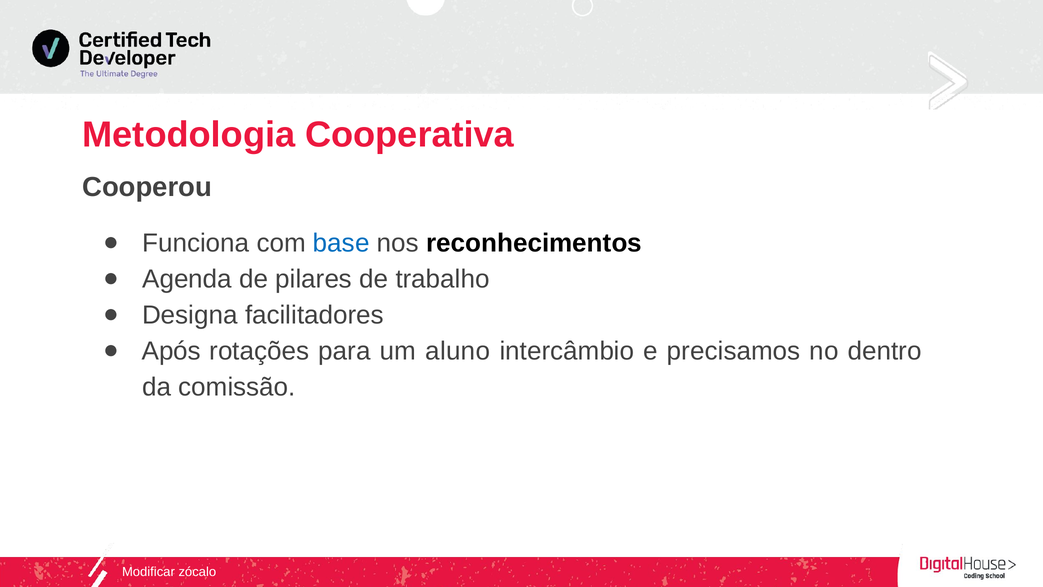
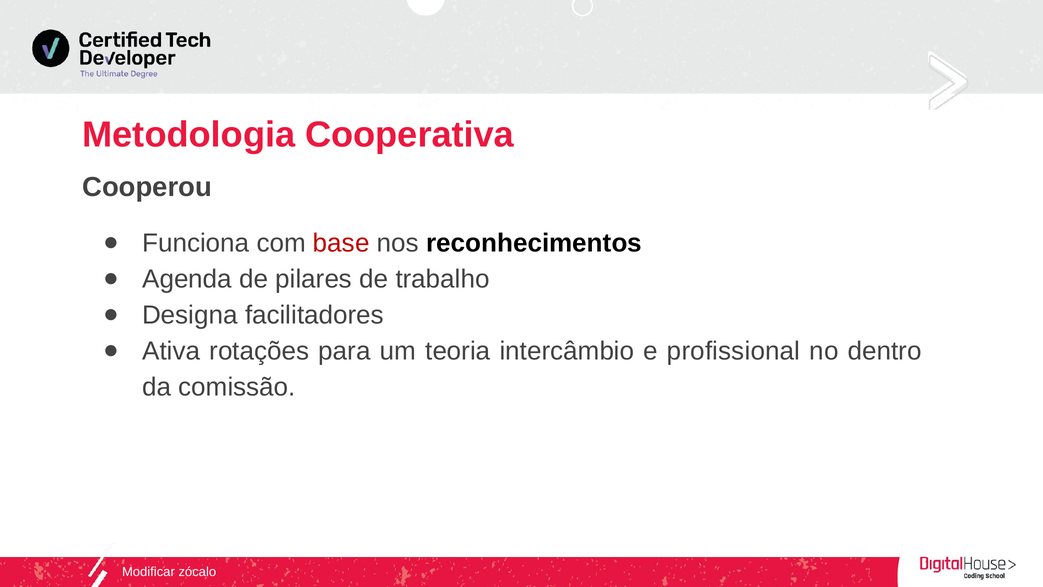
base colour: blue -> red
Após: Após -> Ativa
aluno: aluno -> teoria
precisamos: precisamos -> profissional
